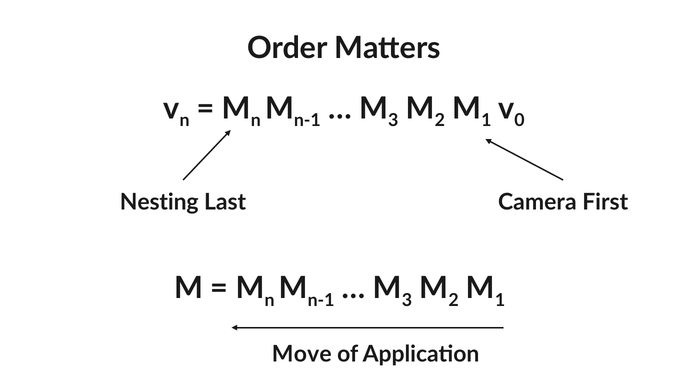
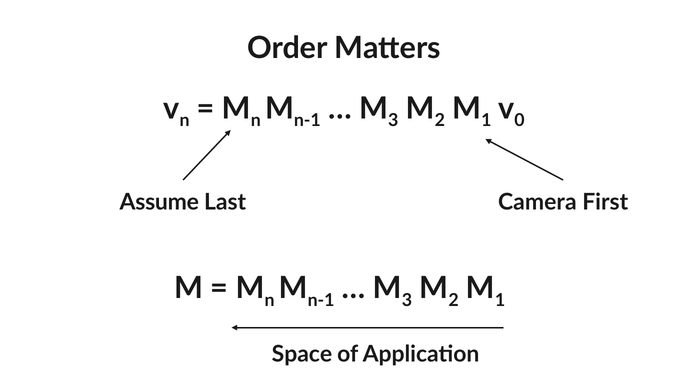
Nesting: Nesting -> Assume
Move: Move -> Space
